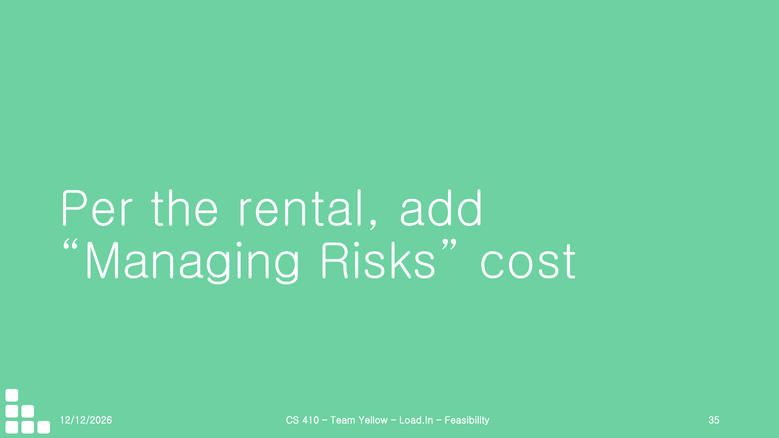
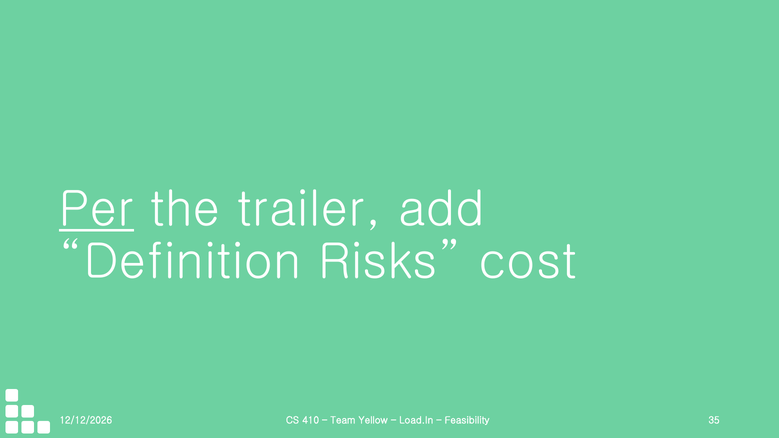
Per underline: none -> present
rental: rental -> trailer
Managing: Managing -> Definition
